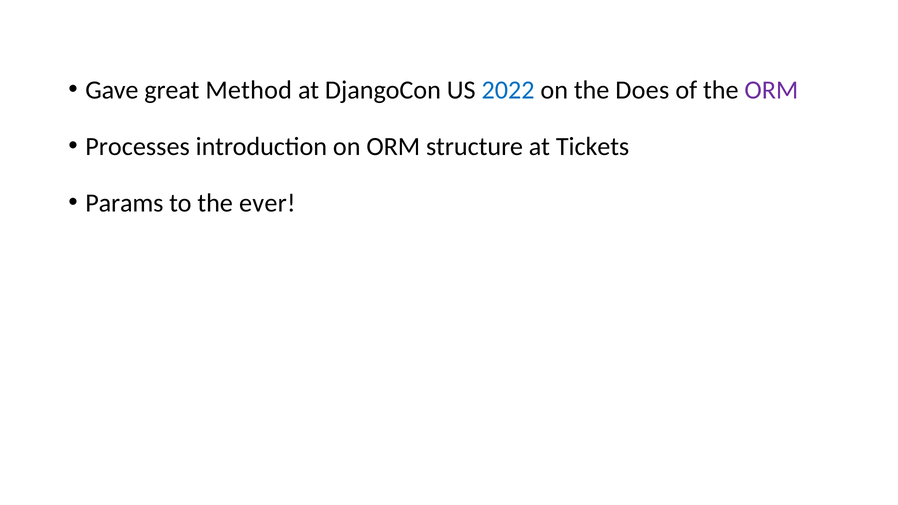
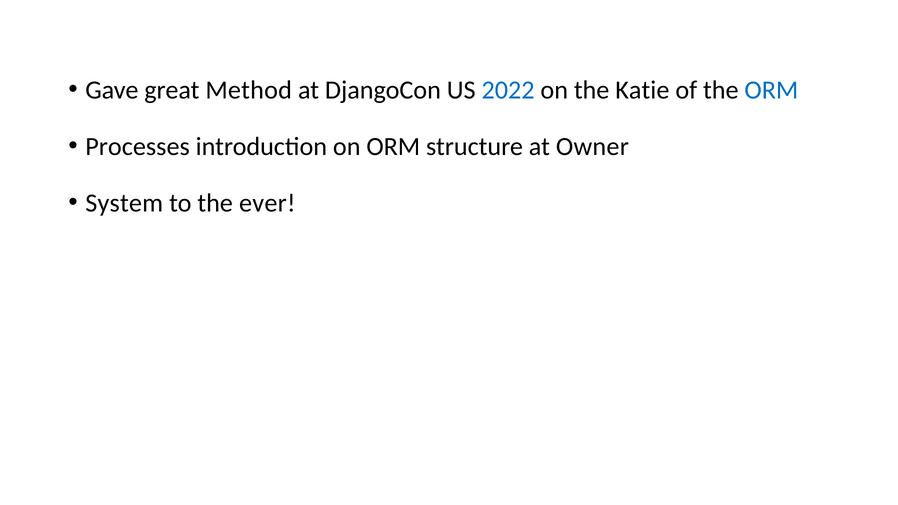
Does: Does -> Katie
ORM at (771, 90) colour: purple -> blue
Tickets: Tickets -> Owner
Params: Params -> System
